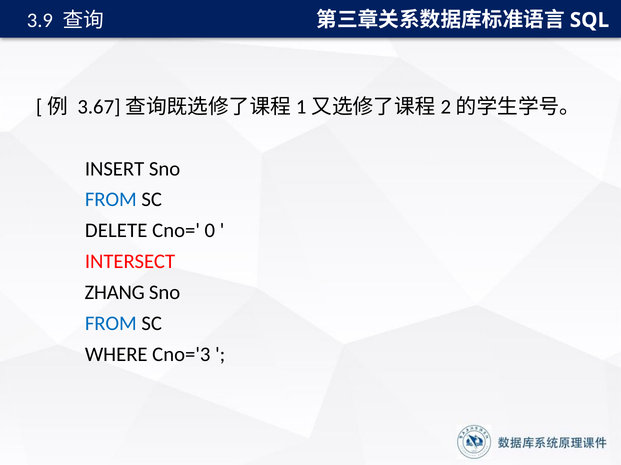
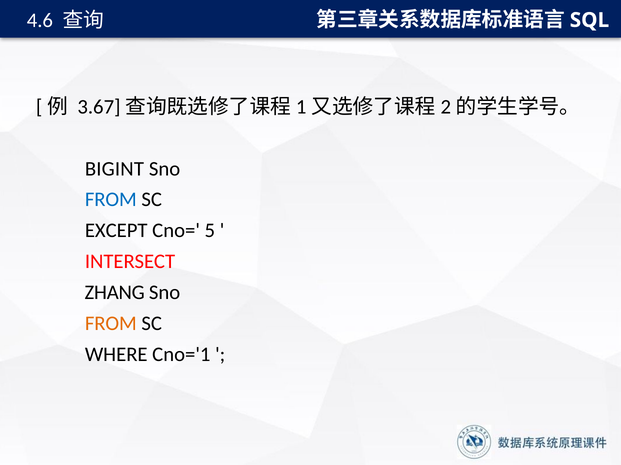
3.9: 3.9 -> 4.6
INSERT: INSERT -> BIGINT
DELETE: DELETE -> EXCEPT
0: 0 -> 5
FROM at (111, 324) colour: blue -> orange
Cno='3: Cno='3 -> Cno='1
